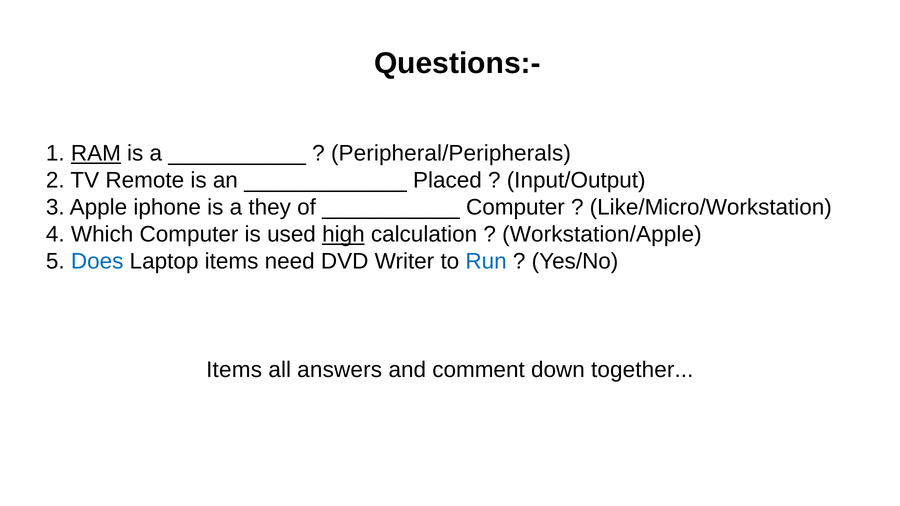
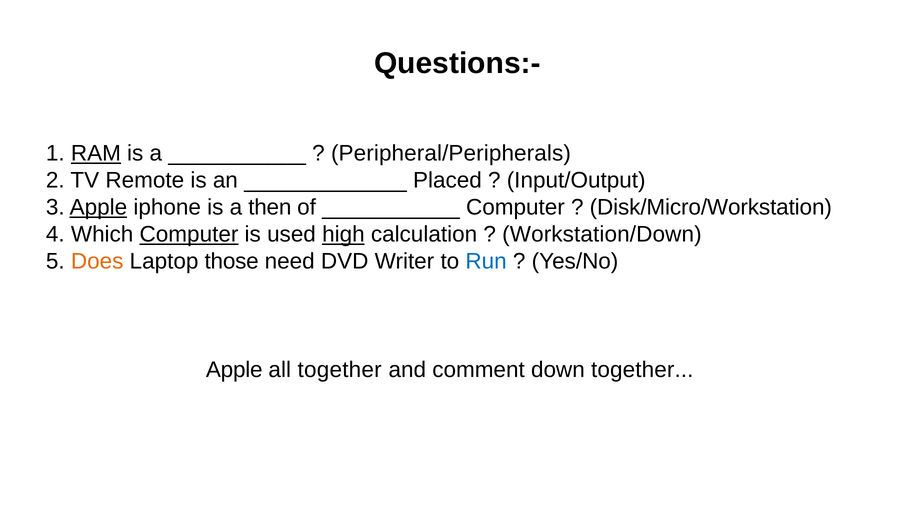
Apple at (98, 208) underline: none -> present
they: they -> then
Like/Micro/Workstation: Like/Micro/Workstation -> Disk/Micro/Workstation
Computer at (189, 235) underline: none -> present
Workstation/Apple: Workstation/Apple -> Workstation/Down
Does colour: blue -> orange
Laptop items: items -> those
Items at (234, 370): Items -> Apple
all answers: answers -> together
